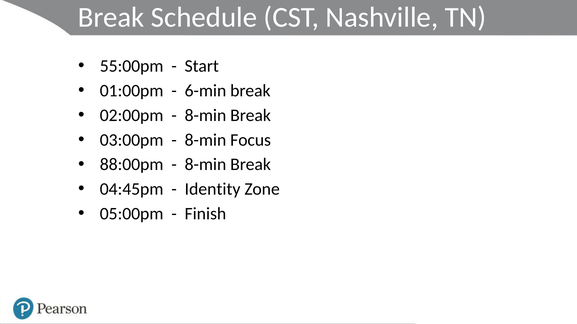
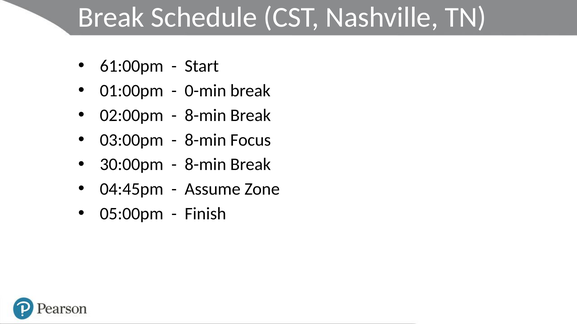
55:00pm: 55:00pm -> 61:00pm
6-min: 6-min -> 0-min
88:00pm: 88:00pm -> 30:00pm
Identity: Identity -> Assume
